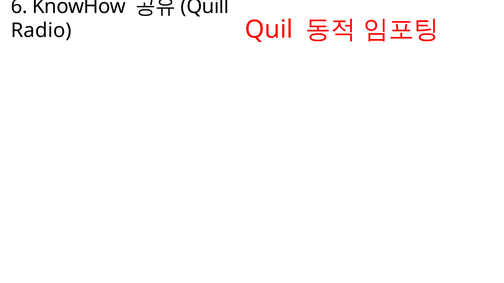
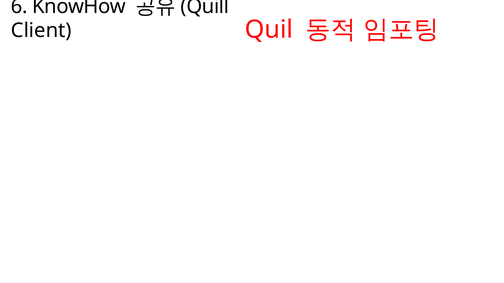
Radio: Radio -> Client
